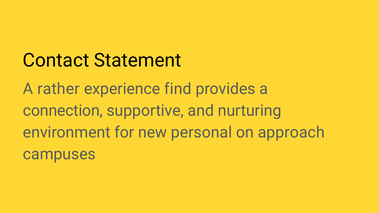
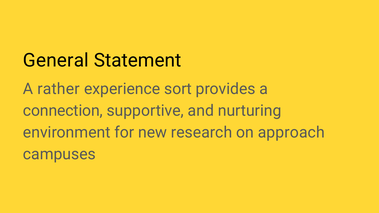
Contact: Contact -> General
find: find -> sort
personal: personal -> research
